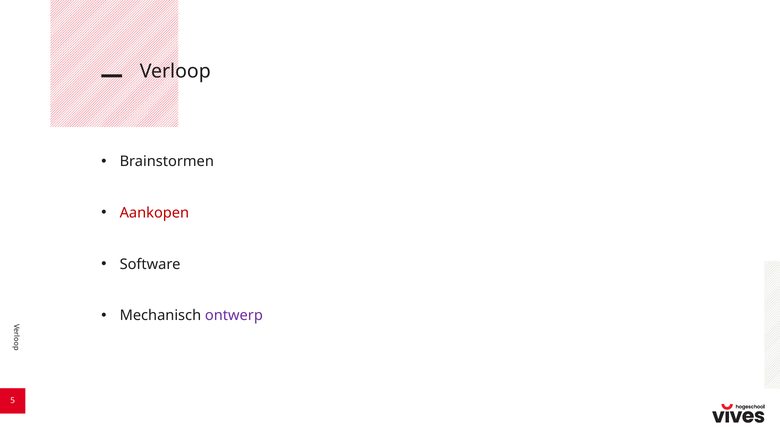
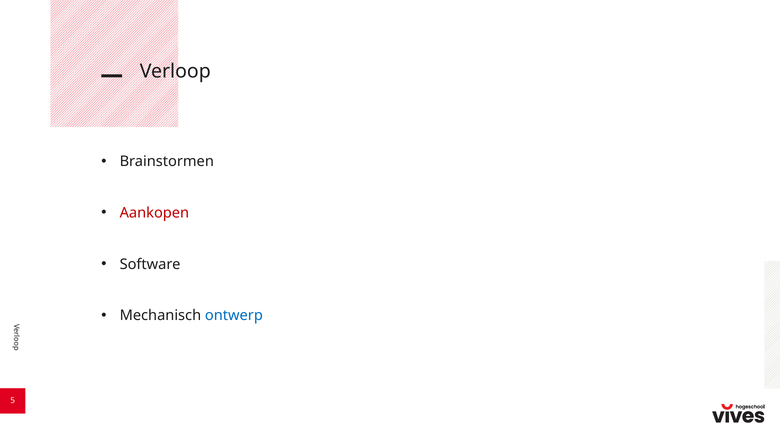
ontwerp colour: purple -> blue
